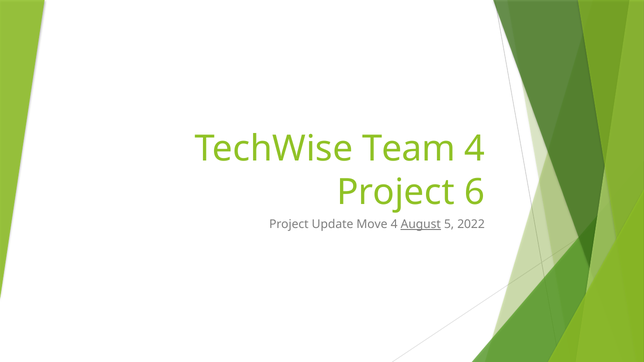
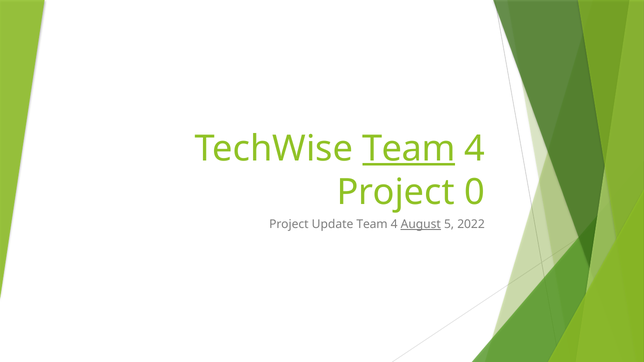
Team at (409, 149) underline: none -> present
6: 6 -> 0
Update Move: Move -> Team
